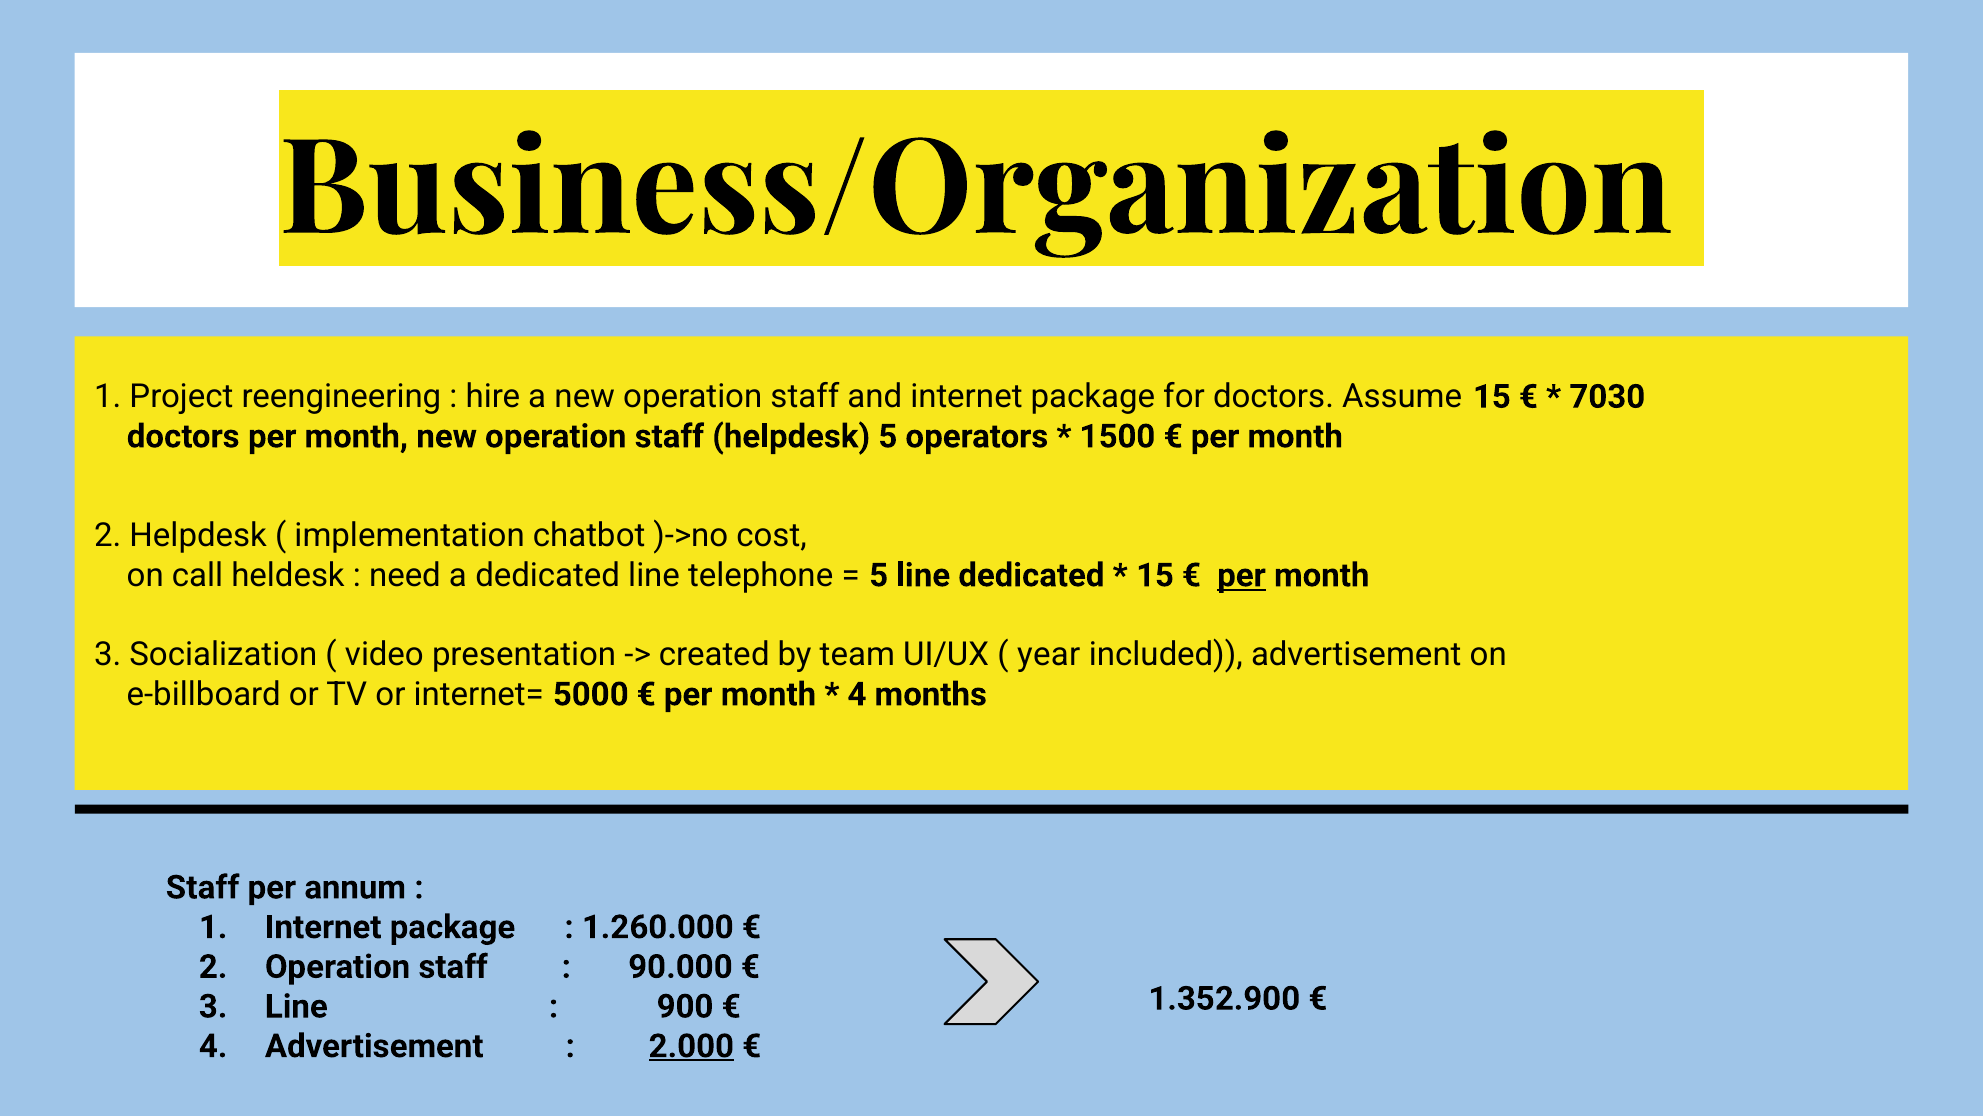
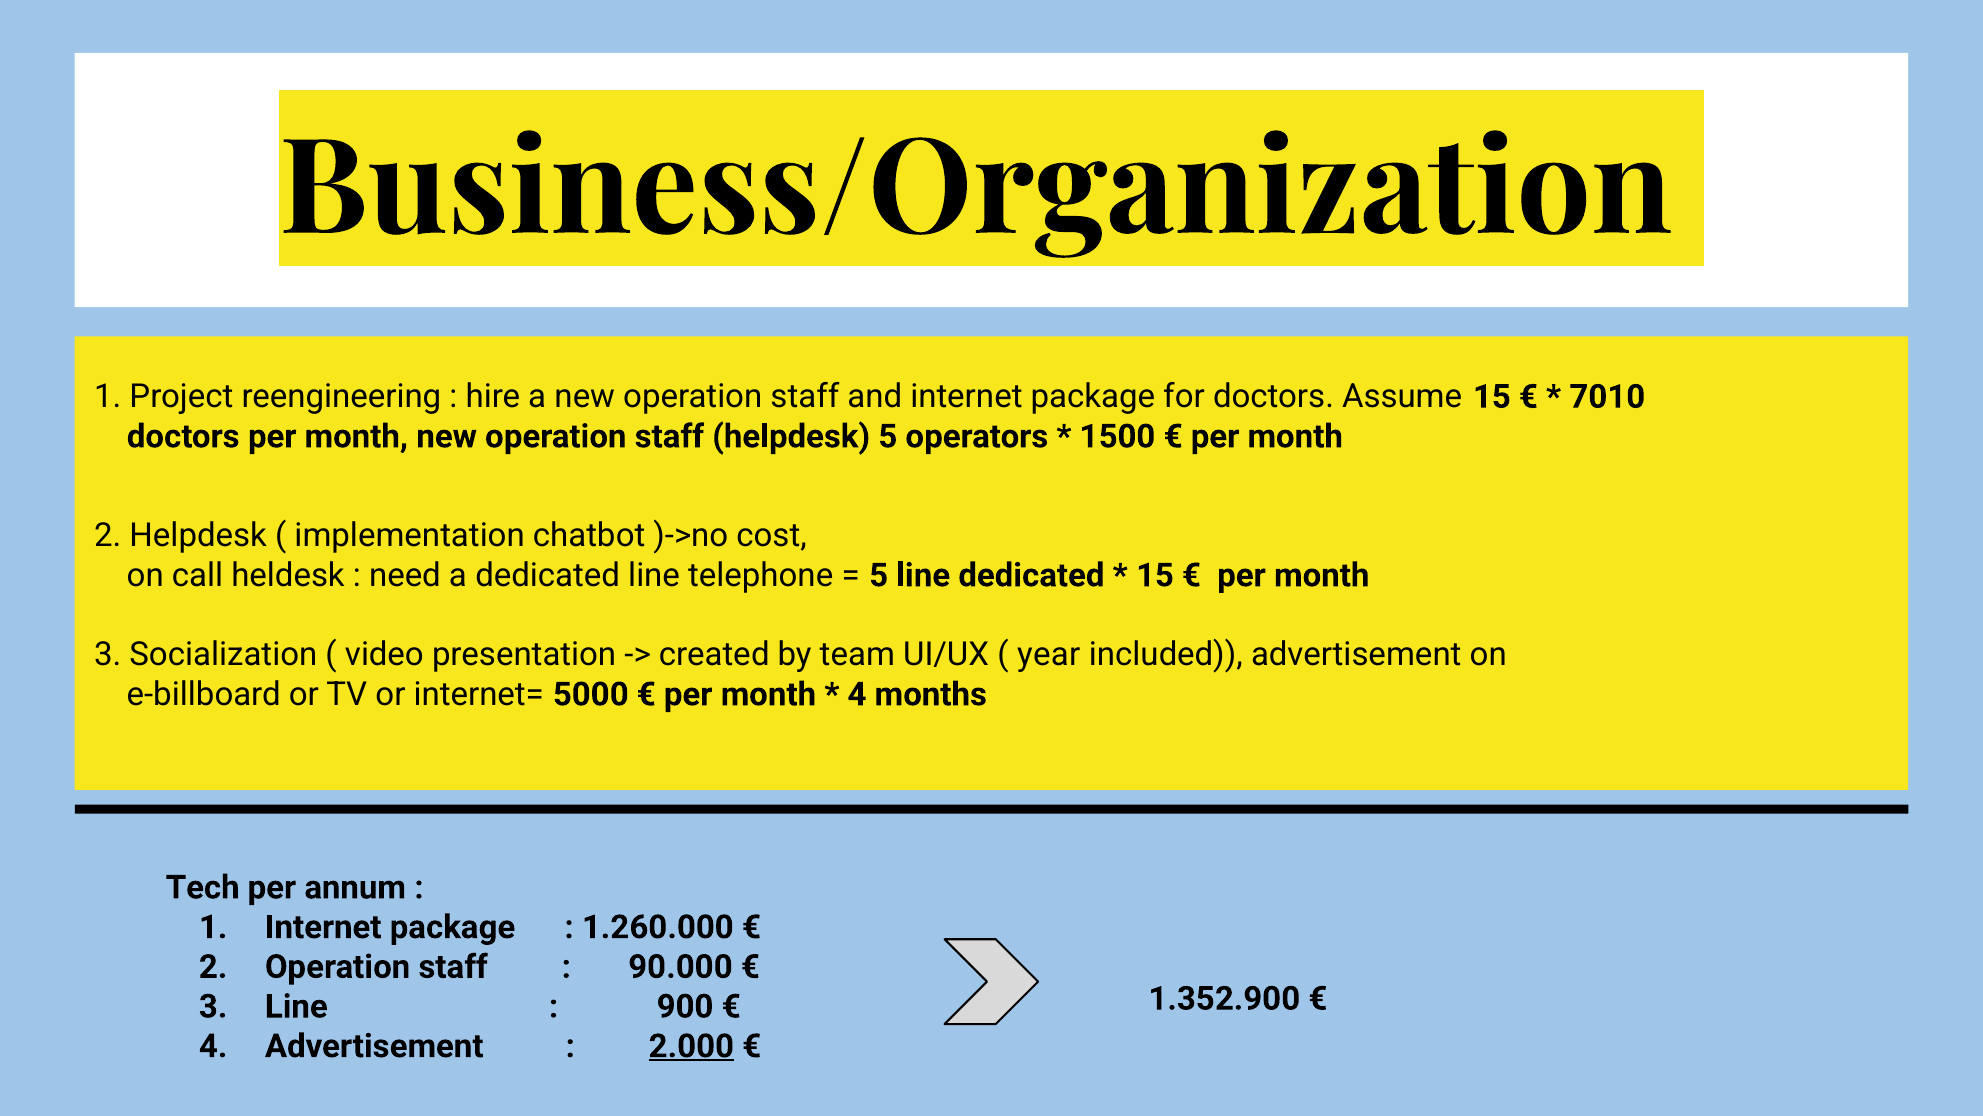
7030: 7030 -> 7010
per at (1241, 575) underline: present -> none
Staff at (203, 887): Staff -> Tech
